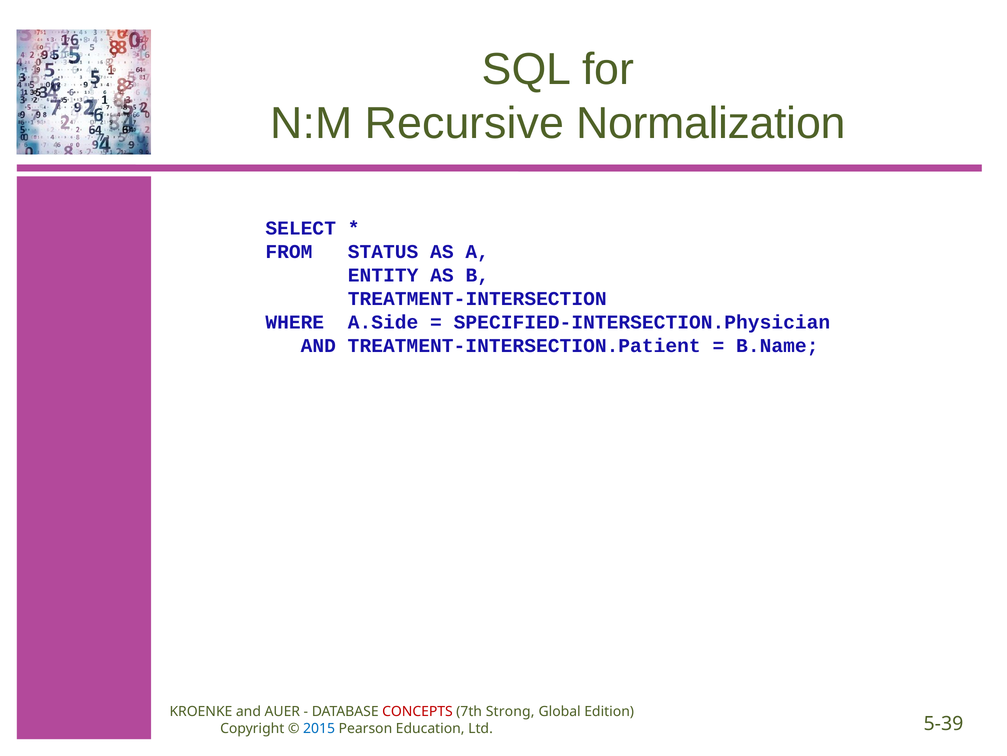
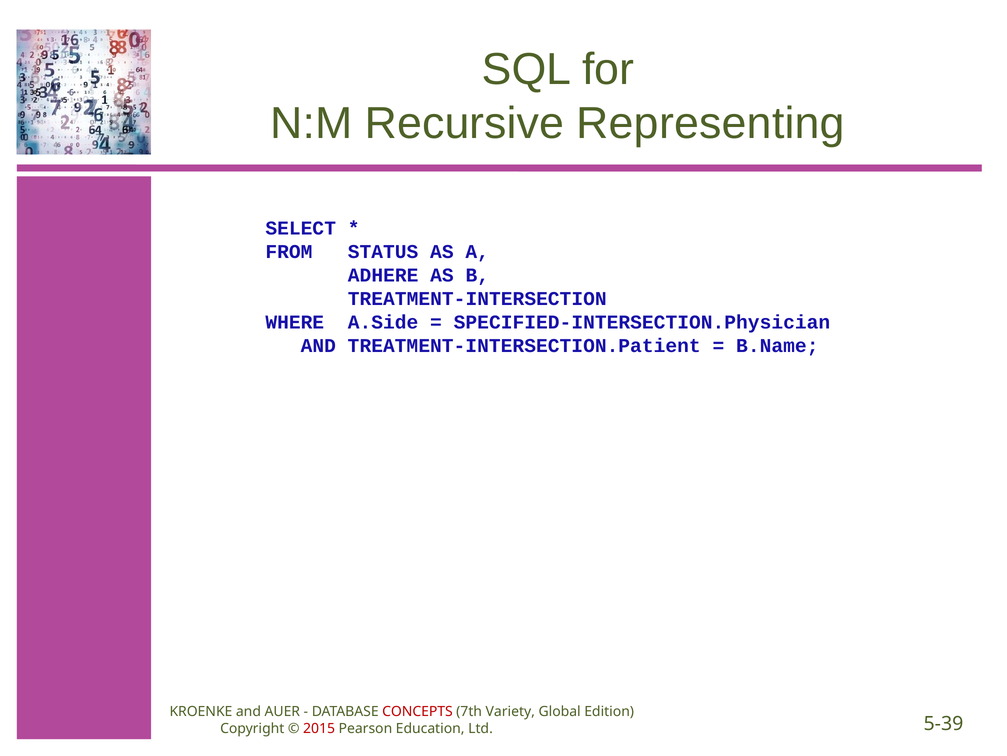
Normalization: Normalization -> Representing
ENTITY: ENTITY -> ADHERE
Strong: Strong -> Variety
2015 colour: blue -> red
